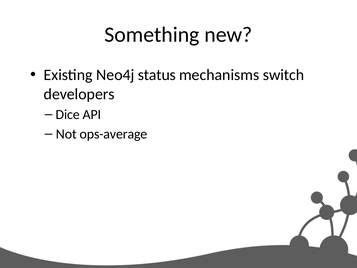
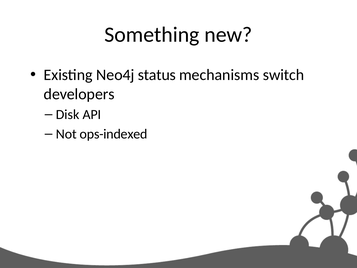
Dice: Dice -> Disk
ops-average: ops-average -> ops-indexed
